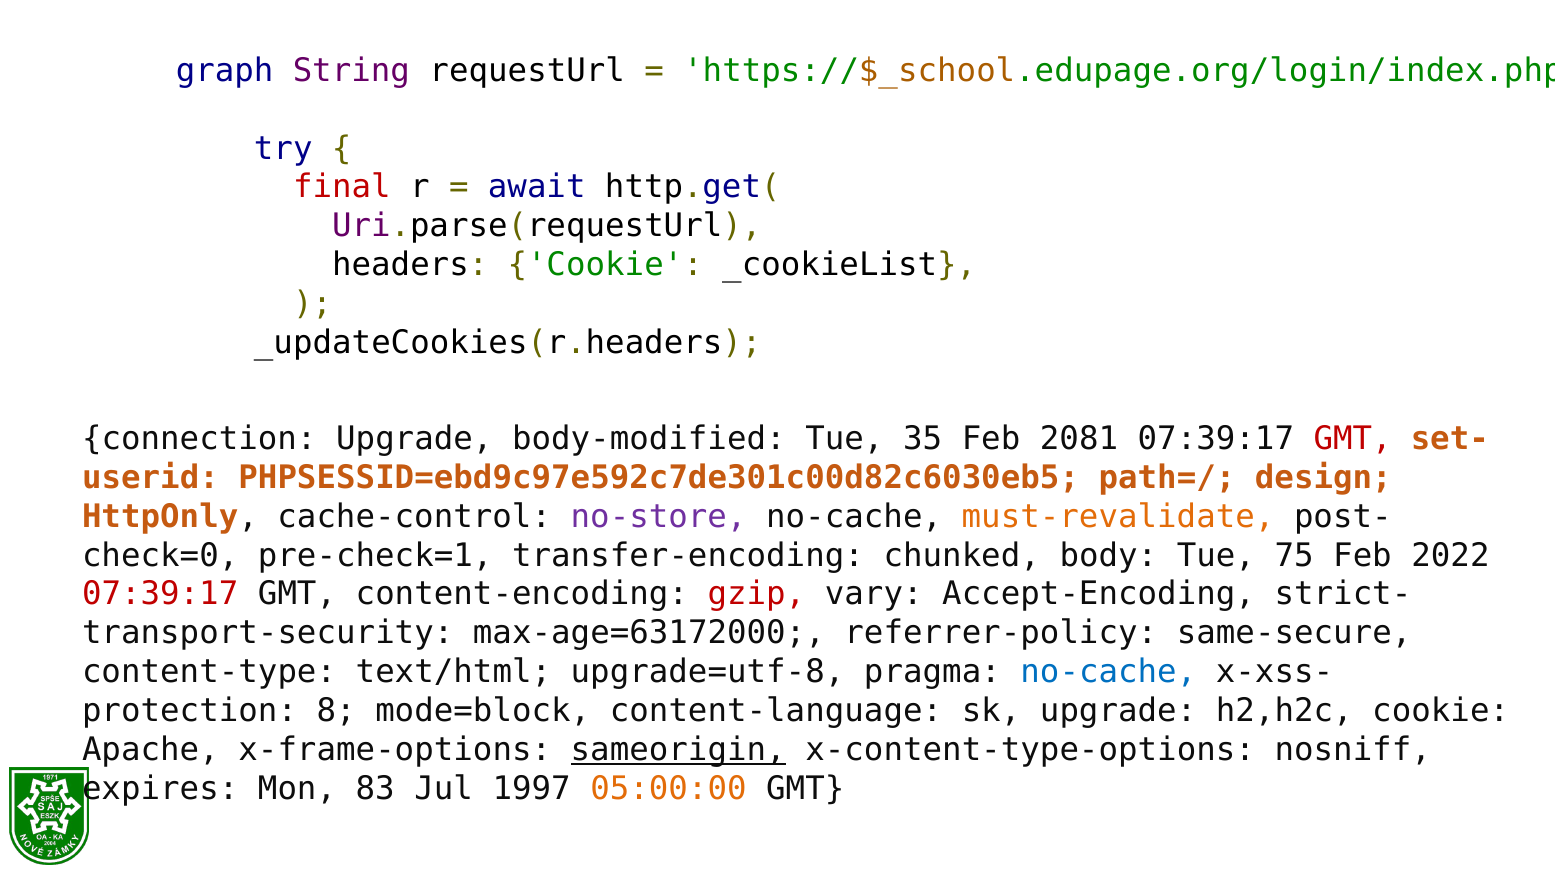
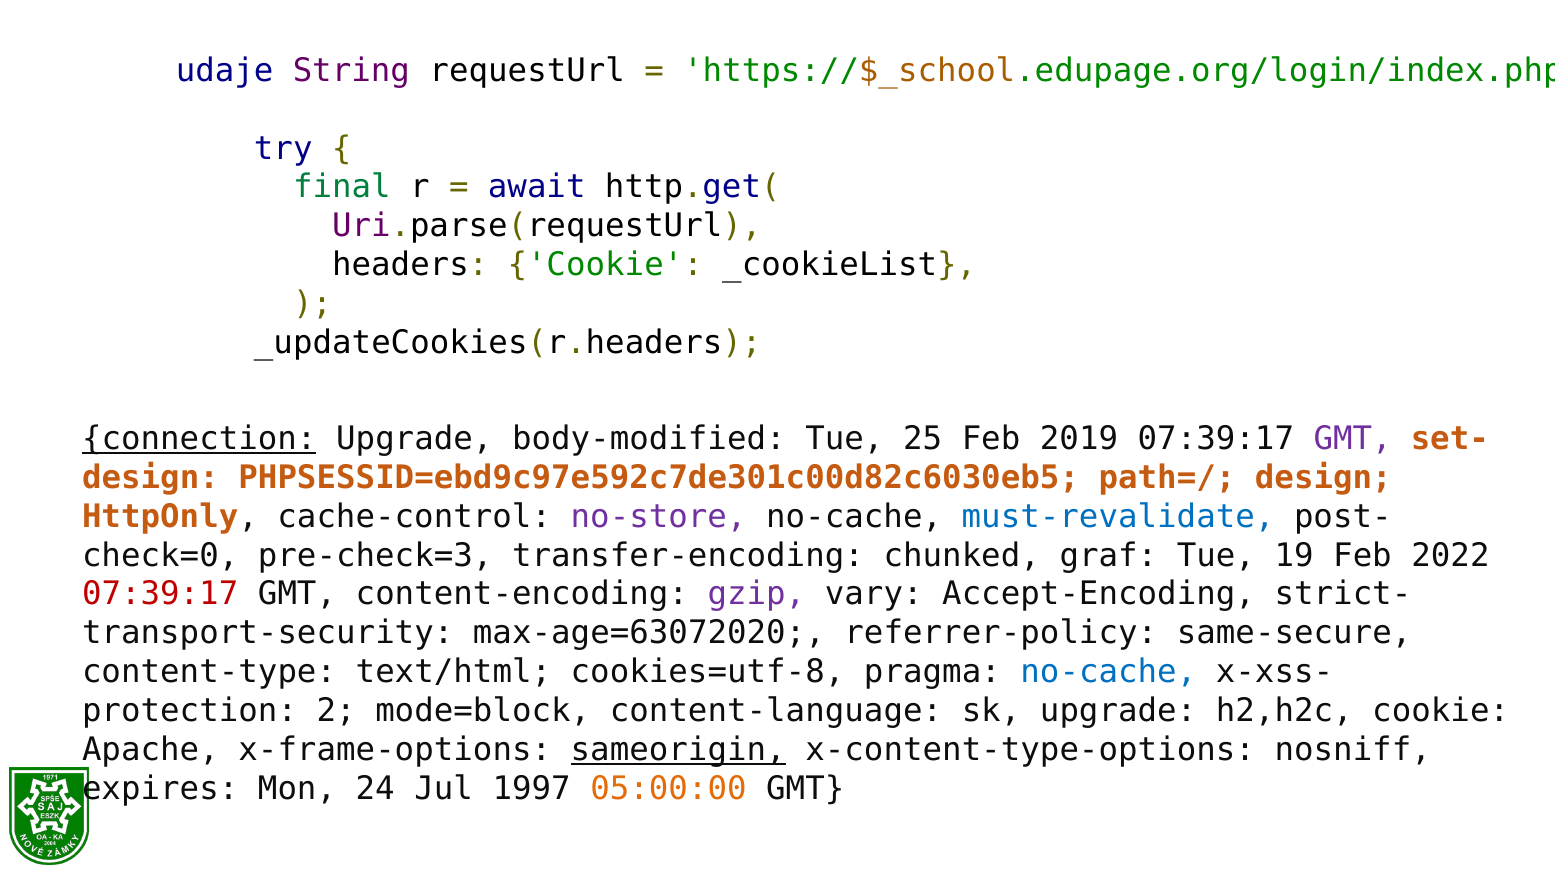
graph: graph -> udaje
final colour: red -> green
connection underline: none -> present
35: 35 -> 25
2081: 2081 -> 2019
GMT at (1353, 439) colour: red -> purple
userid at (150, 478): userid -> design
must-revalidate colour: orange -> blue
pre-check=1: pre-check=1 -> pre-check=3
body: body -> graf
75: 75 -> 19
gzip colour: red -> purple
max-age=63172000: max-age=63172000 -> max-age=63072020
upgrade=utf-8: upgrade=utf-8 -> cookies=utf-8
8: 8 -> 2
83: 83 -> 24
